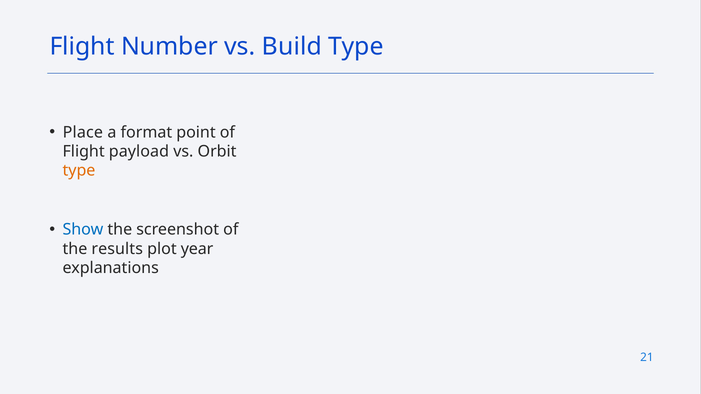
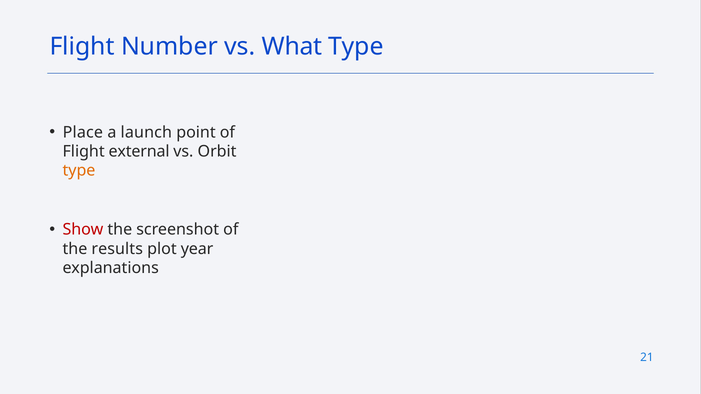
Build: Build -> What
format: format -> launch
payload: payload -> external
Show colour: blue -> red
